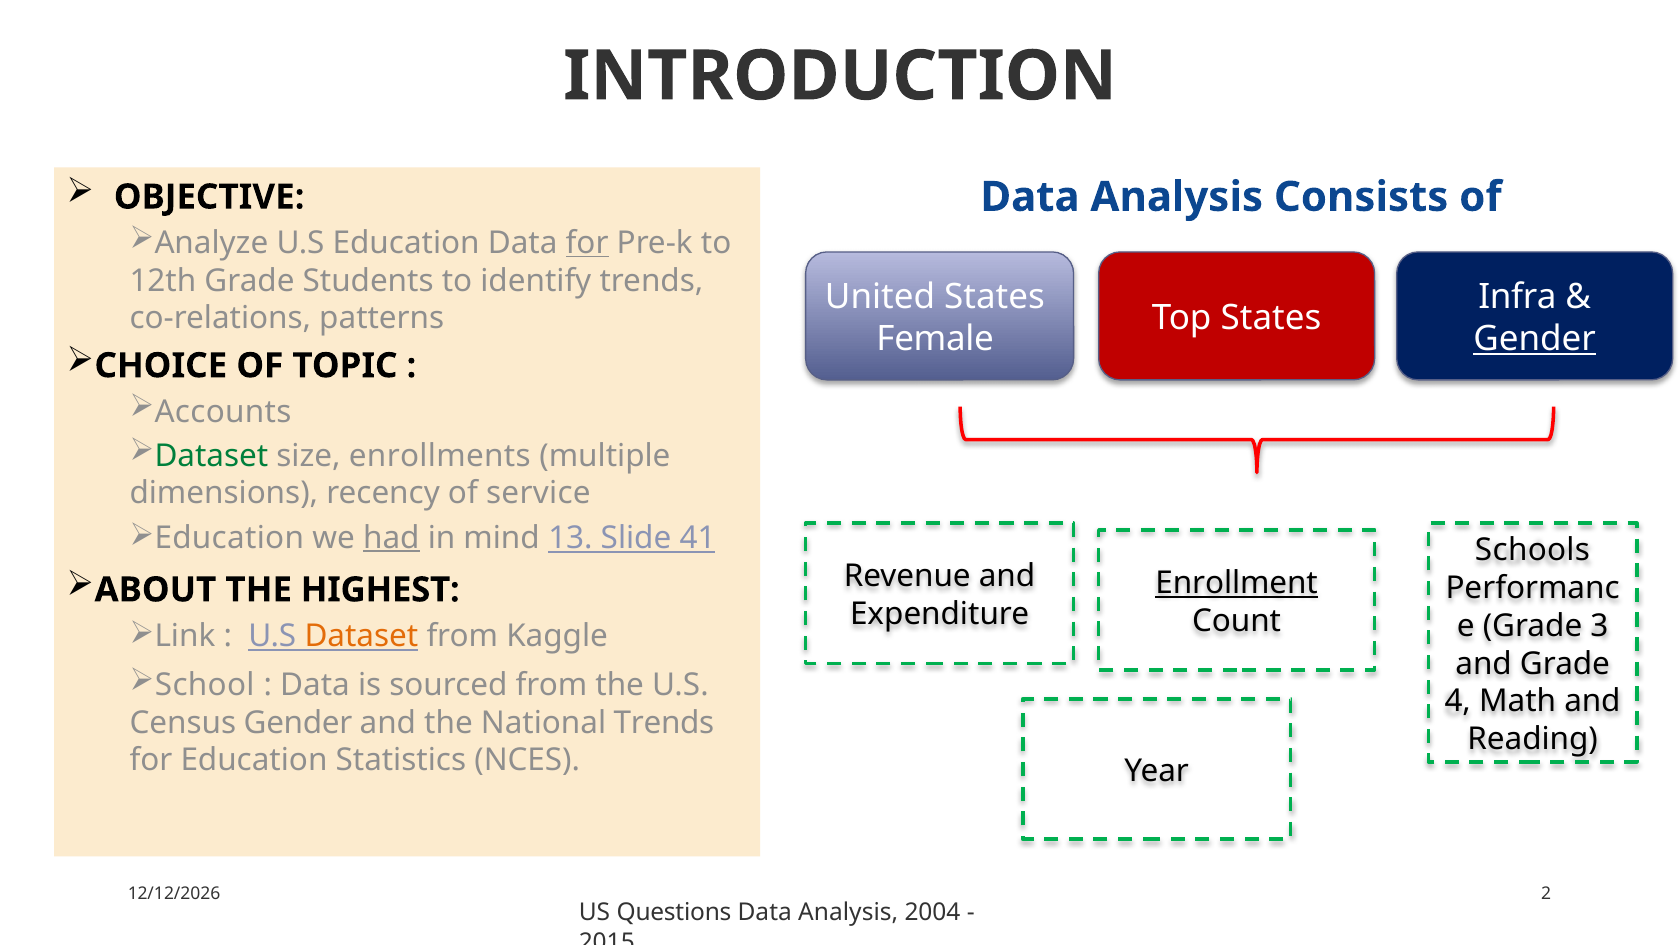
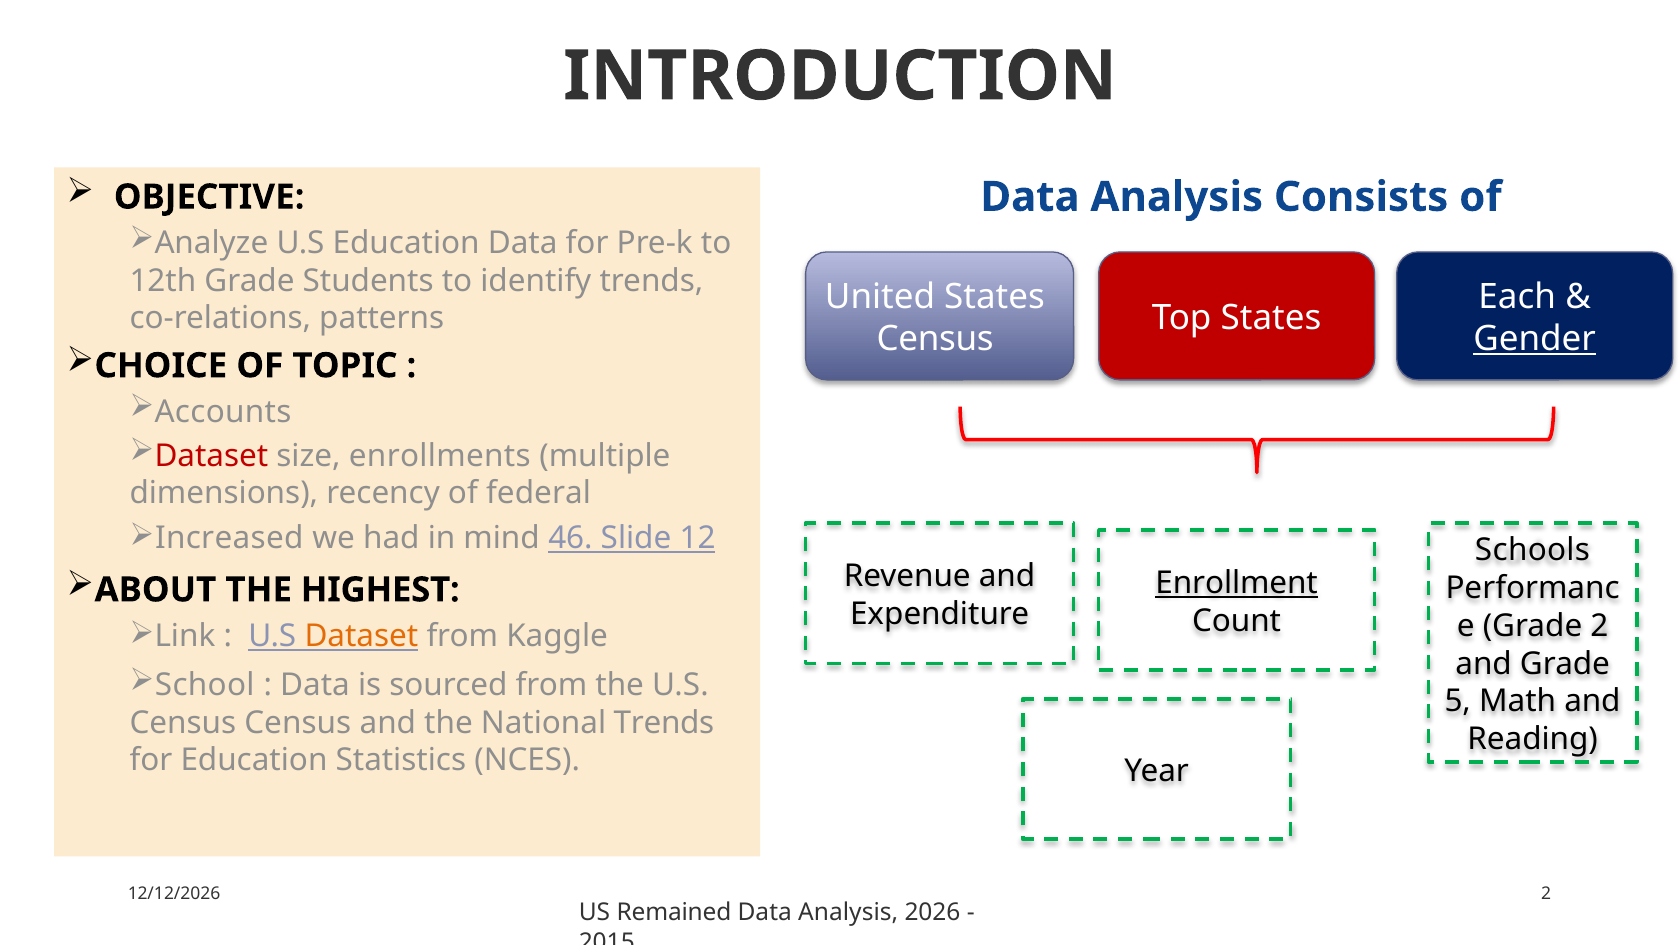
for at (587, 243) underline: present -> none
Infra: Infra -> Each
Female at (935, 339): Female -> Census
Dataset at (211, 455) colour: green -> red
service: service -> federal
Education at (229, 537): Education -> Increased
had underline: present -> none
13: 13 -> 46
41: 41 -> 12
Grade 3: 3 -> 2
4: 4 -> 5
Census Gender: Gender -> Census
Questions: Questions -> Remained
2004: 2004 -> 2026
